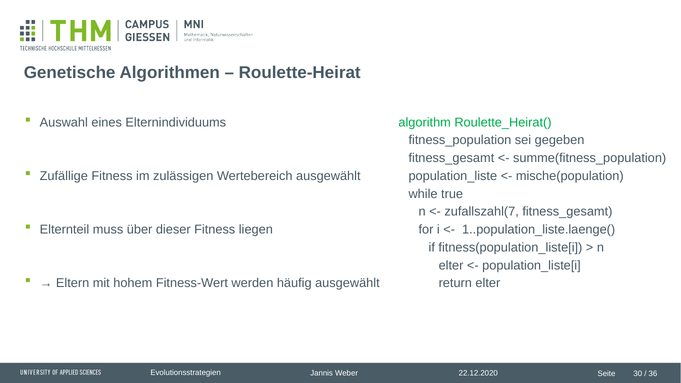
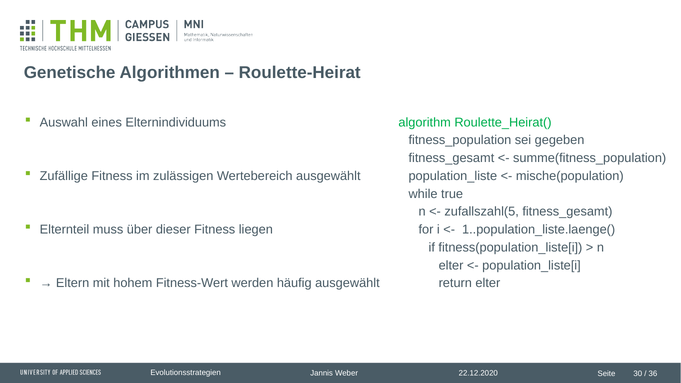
zufallszahl(7: zufallszahl(7 -> zufallszahl(5
